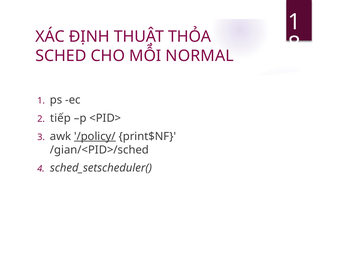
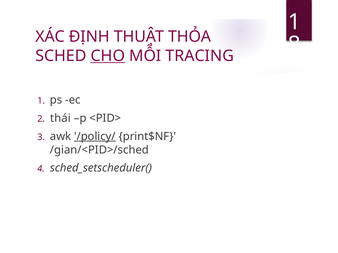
CHO underline: none -> present
NORMAL: NORMAL -> TRACING
tiếp: tiếp -> thái
